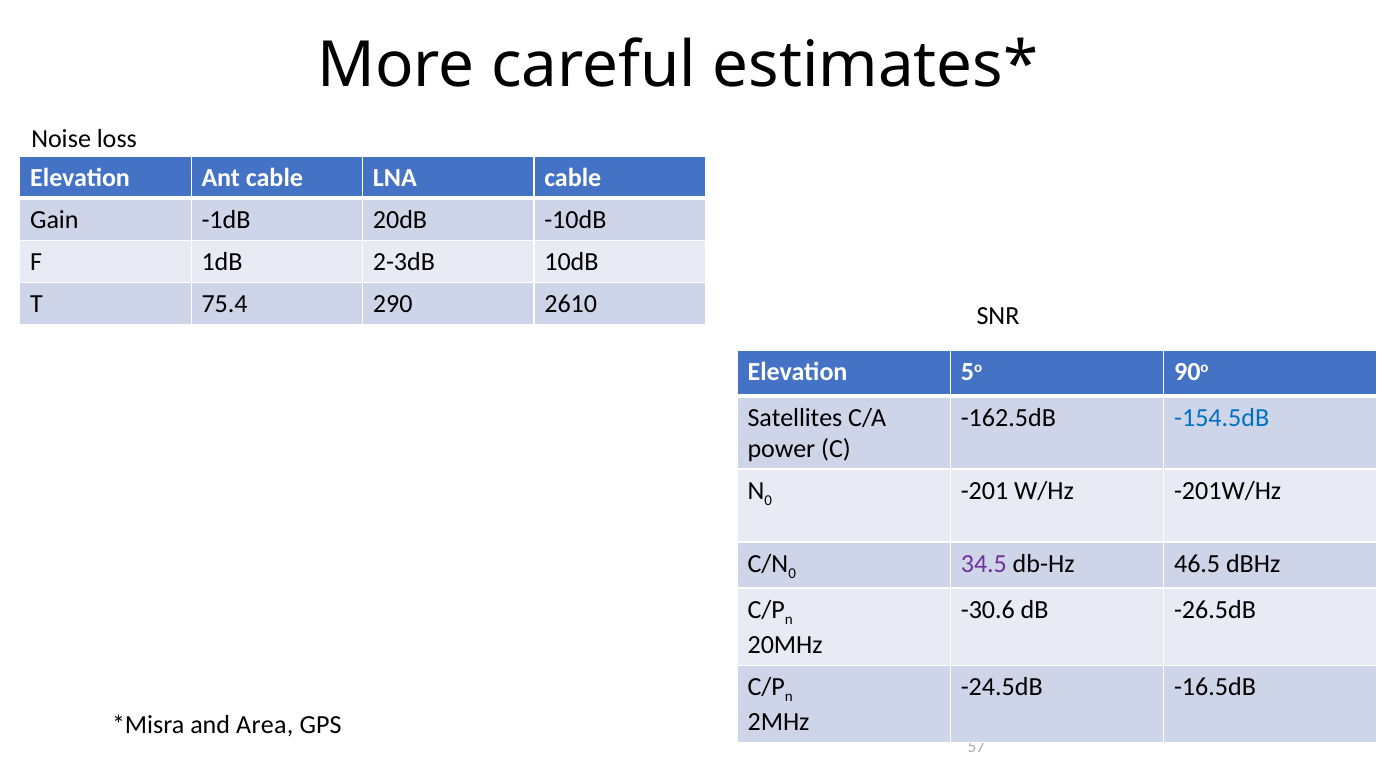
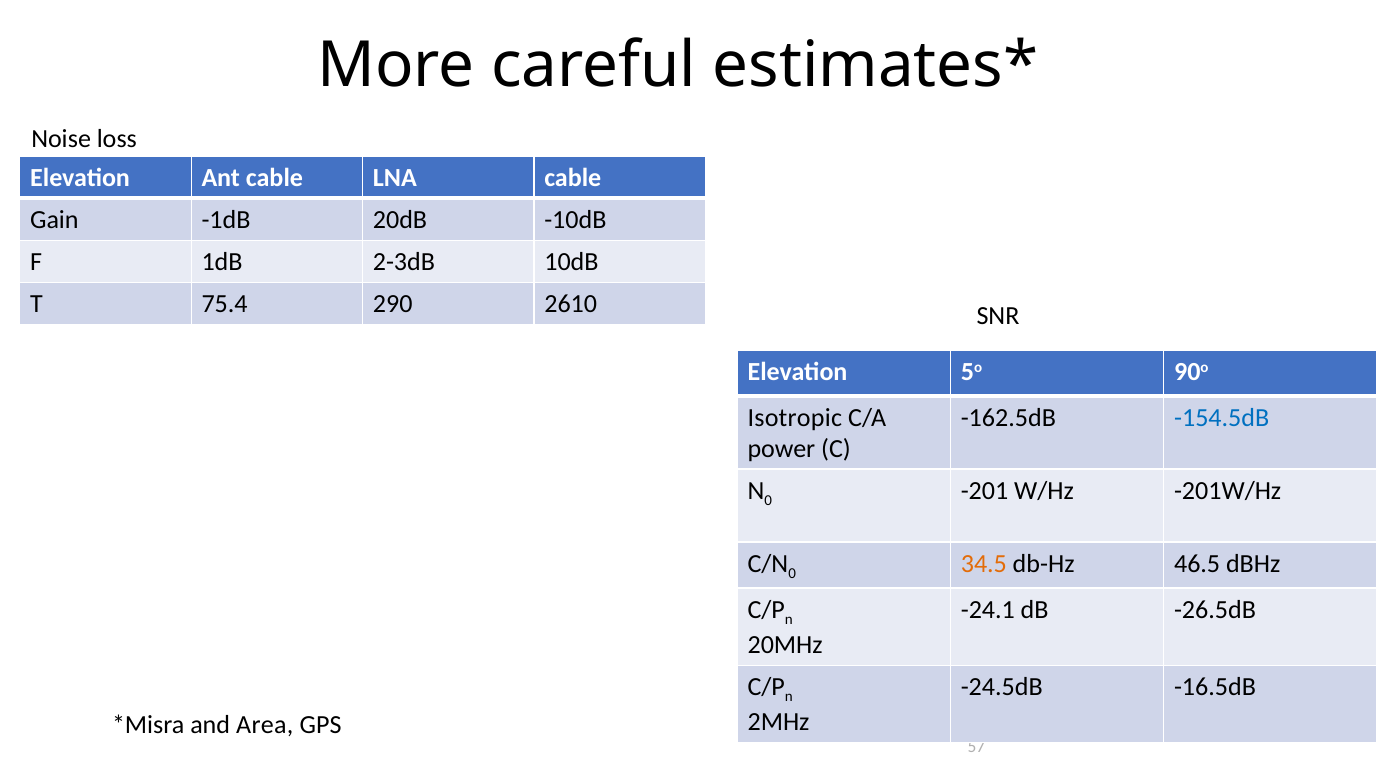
Satellites: Satellites -> Isotropic
34.5 colour: purple -> orange
-30.6: -30.6 -> -24.1
